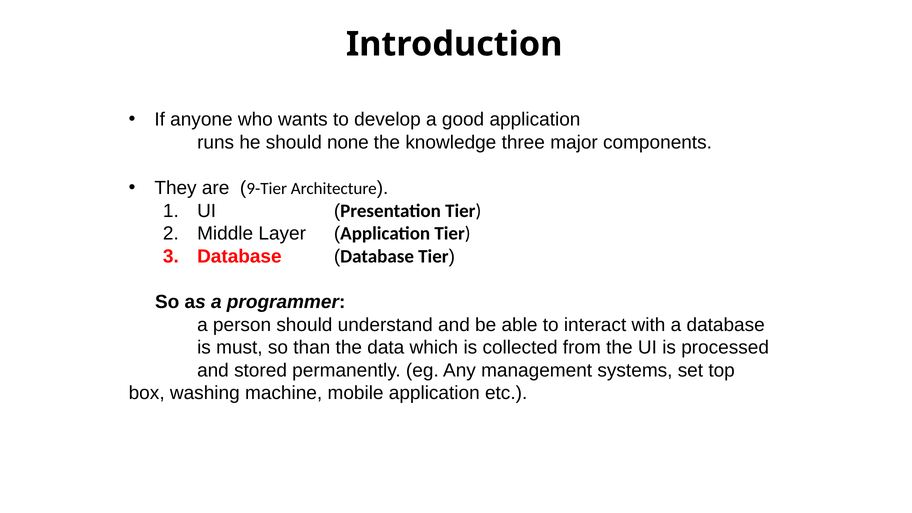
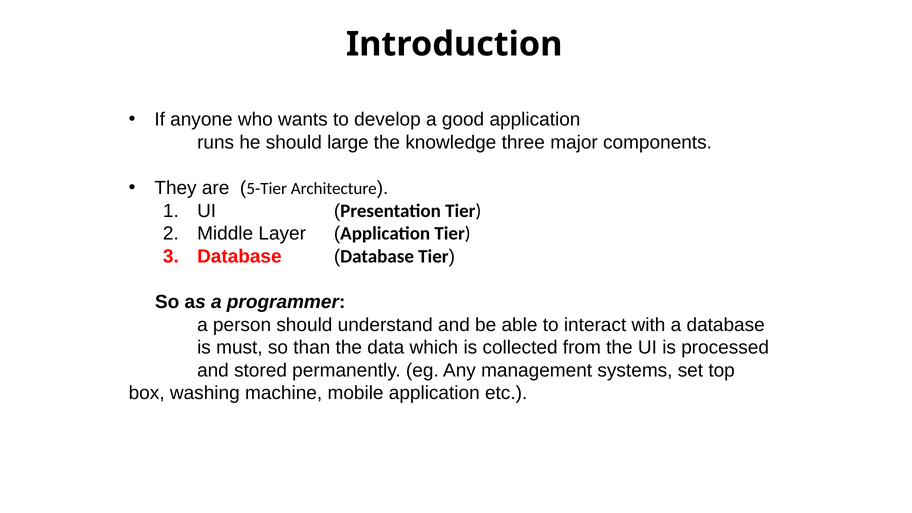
none: none -> large
9-Tier: 9-Tier -> 5-Tier
